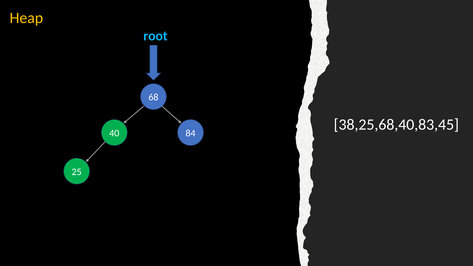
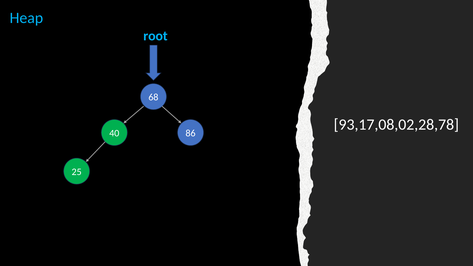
Heap colour: yellow -> light blue
38,25,68,40,83,45: 38,25,68,40,83,45 -> 93,17,08,02,28,78
84: 84 -> 86
